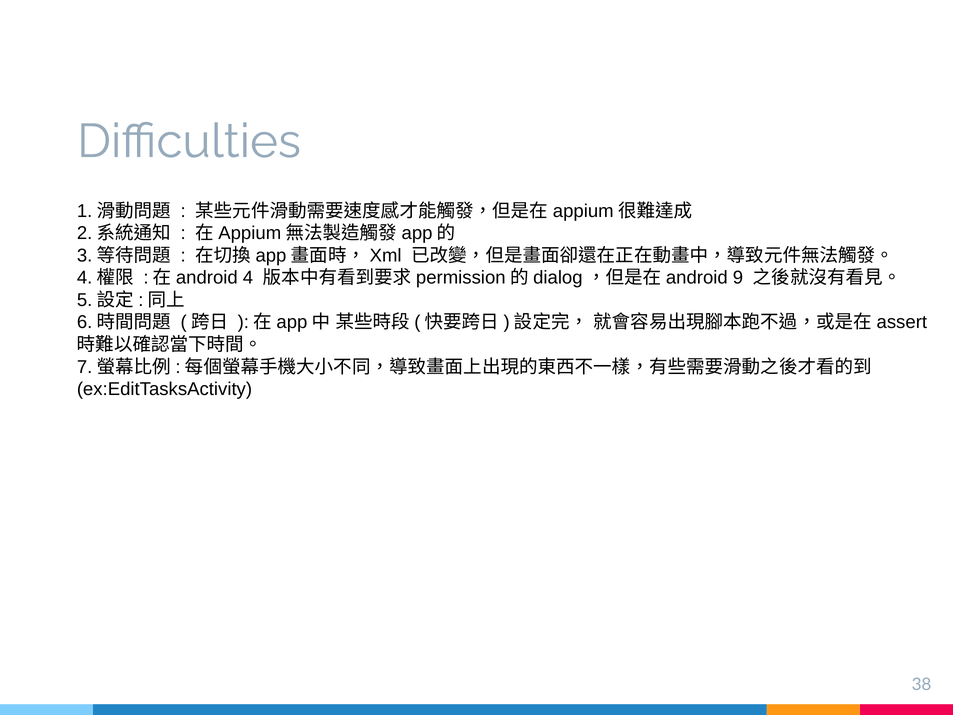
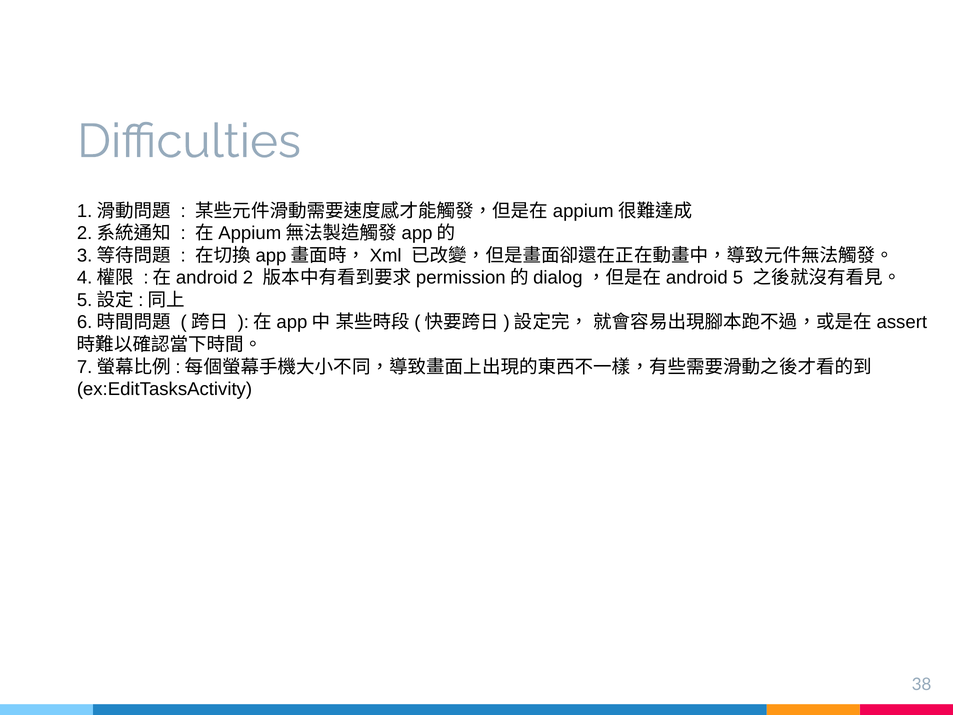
4 at (248, 278): 4 -> 2
9: 9 -> 5
